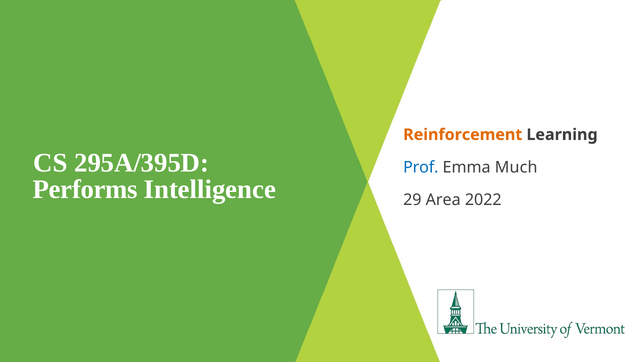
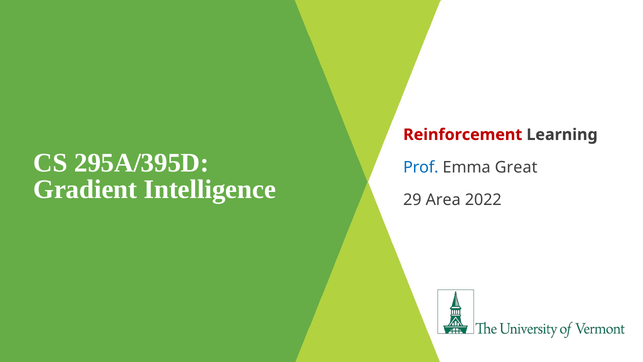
Reinforcement colour: orange -> red
Much: Much -> Great
Performs: Performs -> Gradient
